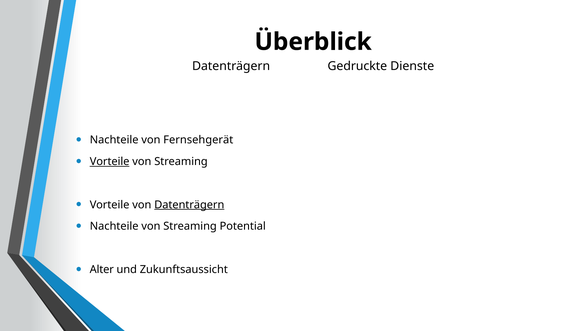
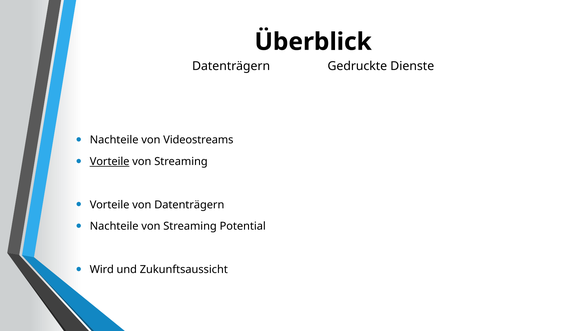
Fernsehgerät: Fernsehgerät -> Videostreams
Datenträgern at (189, 205) underline: present -> none
Alter: Alter -> Wird
